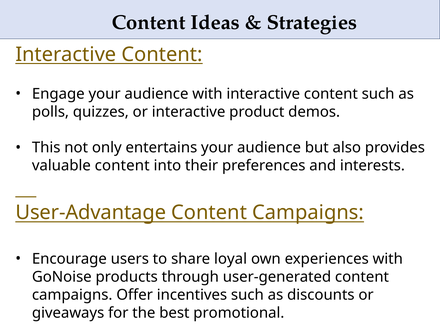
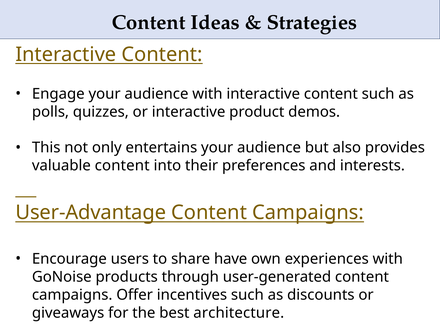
loyal: loyal -> have
promotional: promotional -> architecture
